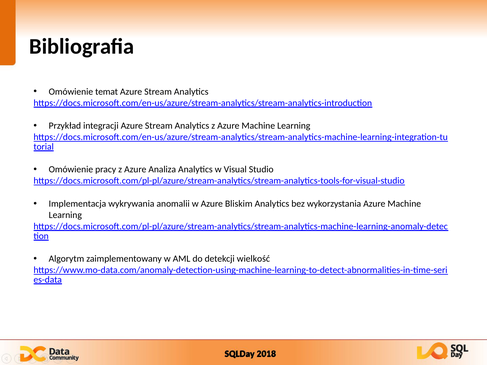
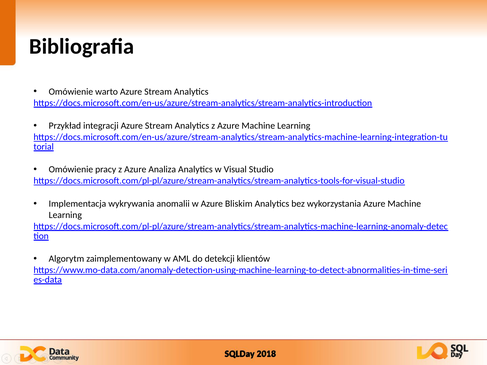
temat: temat -> warto
wielkość: wielkość -> klientów
